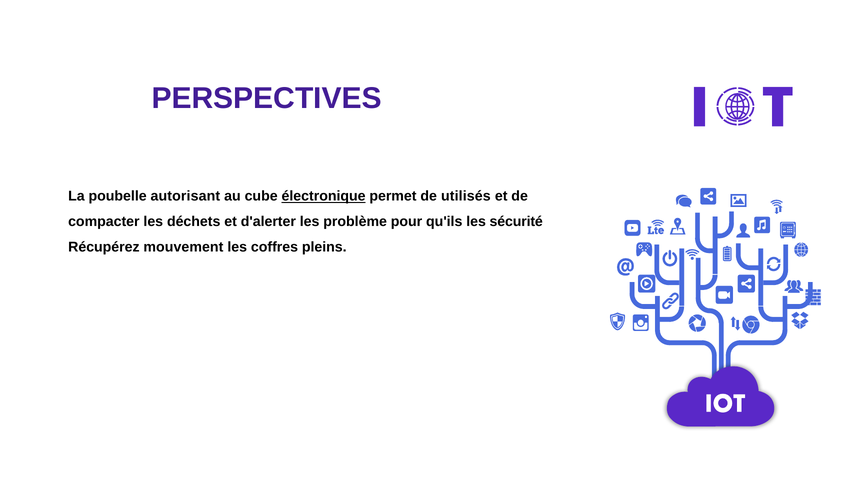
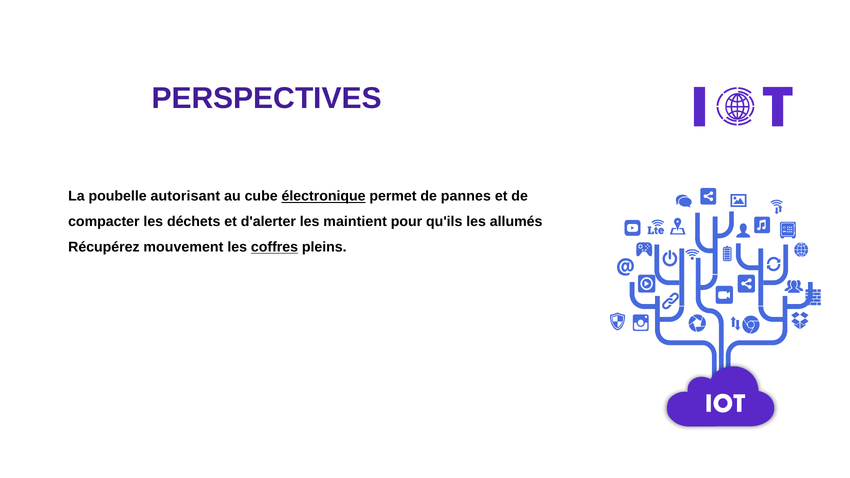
utilisés: utilisés -> pannes
problème: problème -> maintient
sécurité: sécurité -> allumés
coffres underline: none -> present
